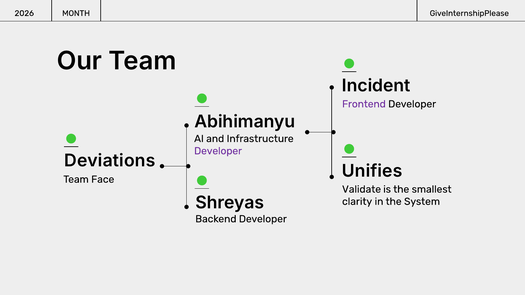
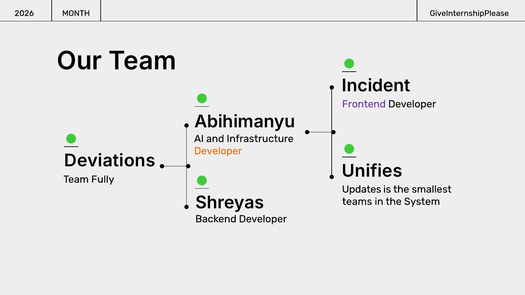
Developer at (218, 151) colour: purple -> orange
Face: Face -> Fully
Validate: Validate -> Updates
clarity: clarity -> teams
